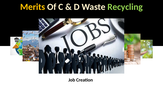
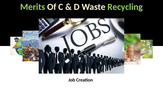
Merits colour: yellow -> light green
